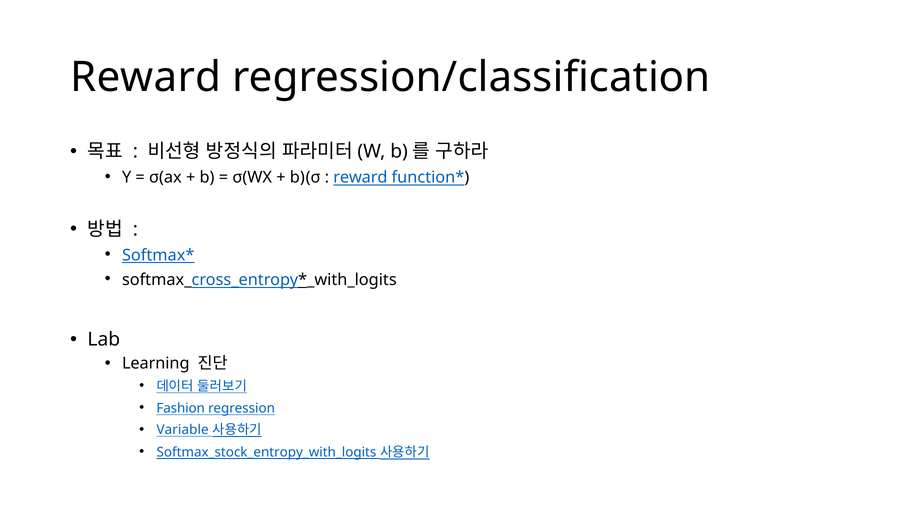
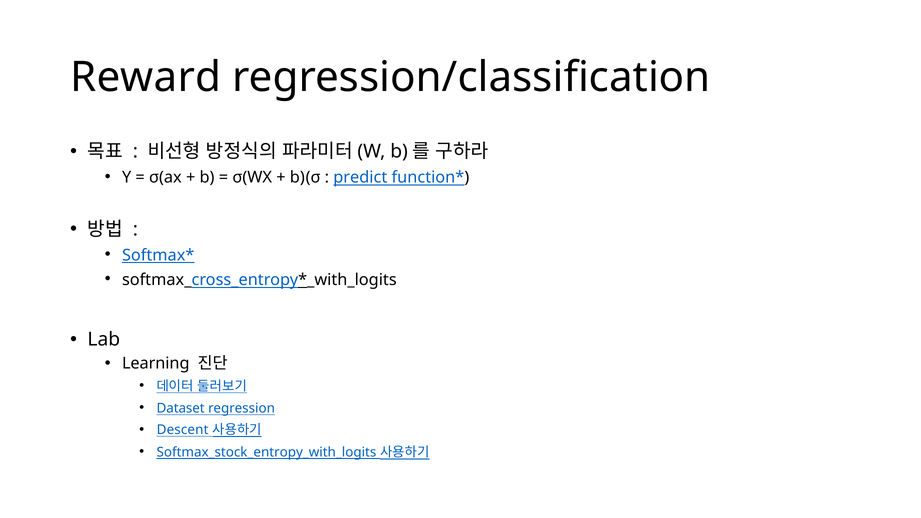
reward at (360, 178): reward -> predict
Fashion: Fashion -> Dataset
Variable: Variable -> Descent
